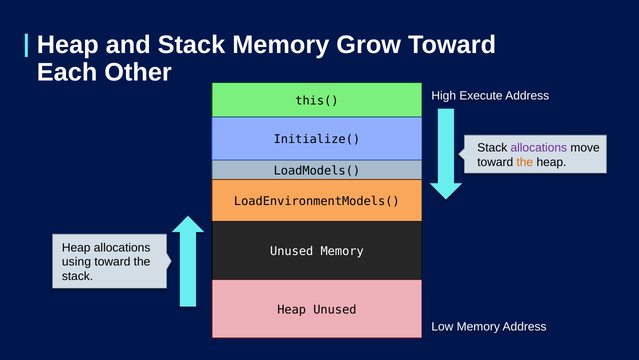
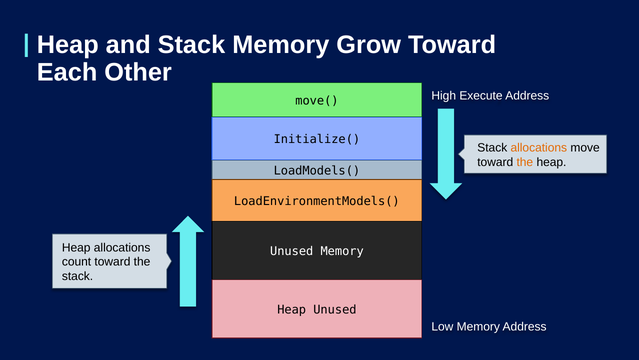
this(: this( -> move(
allocations at (539, 148) colour: purple -> orange
using: using -> count
